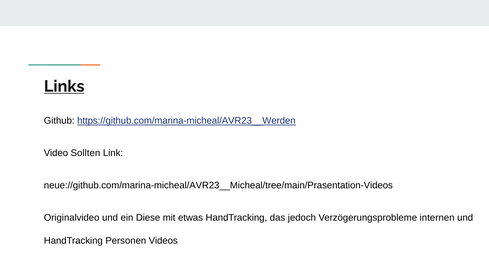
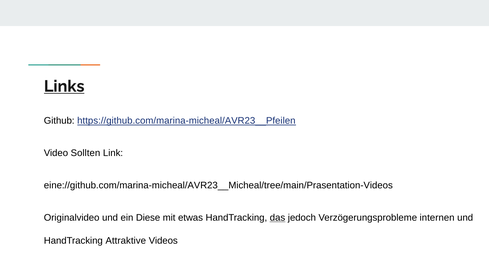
https://github.com/marina-micheal/AVR23__Werden: https://github.com/marina-micheal/AVR23__Werden -> https://github.com/marina-micheal/AVR23__Pfeilen
neue://github.com/marina-micheal/AVR23__Micheal/tree/main/Prasentation-Videos: neue://github.com/marina-micheal/AVR23__Micheal/tree/main/Prasentation-Videos -> eine://github.com/marina-micheal/AVR23__Micheal/tree/main/Prasentation-Videos
das underline: none -> present
Personen: Personen -> Attraktive
